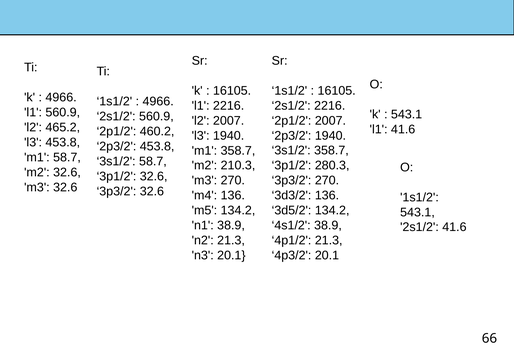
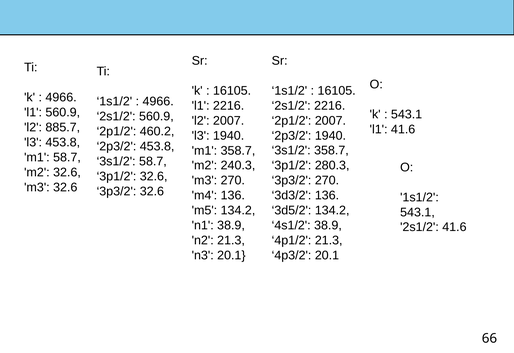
465.2: 465.2 -> 885.7
210.3: 210.3 -> 240.3
